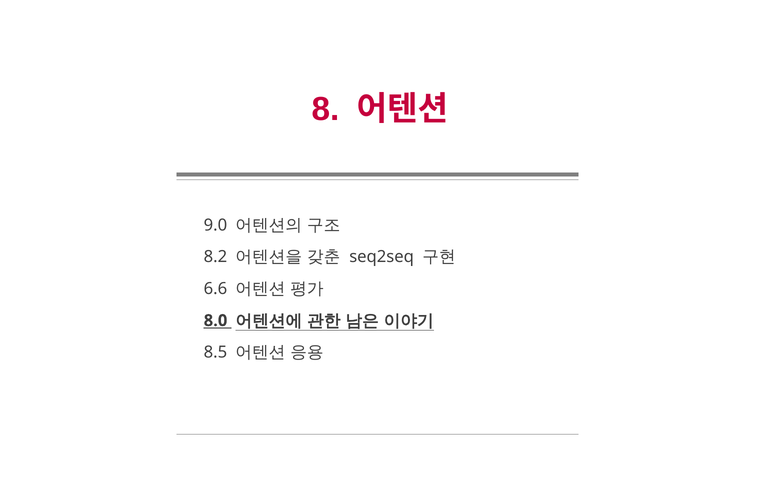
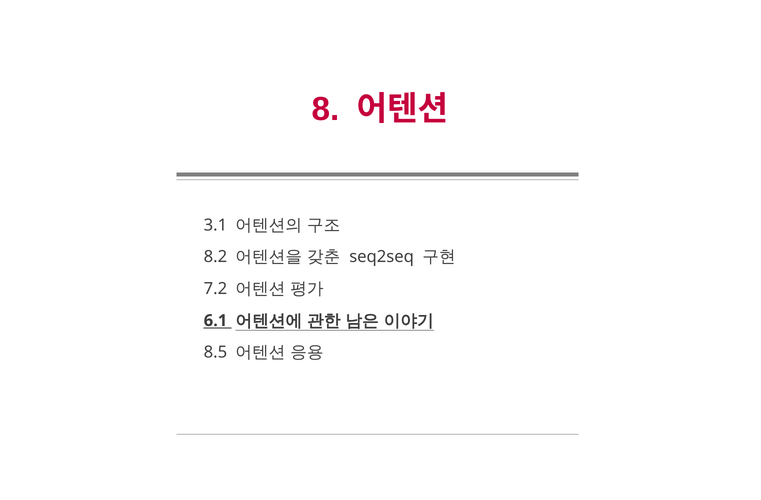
9.0: 9.0 -> 3.1
6.6: 6.6 -> 7.2
8.0: 8.0 -> 6.1
